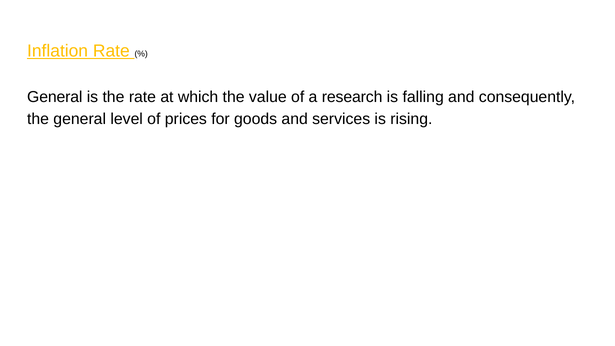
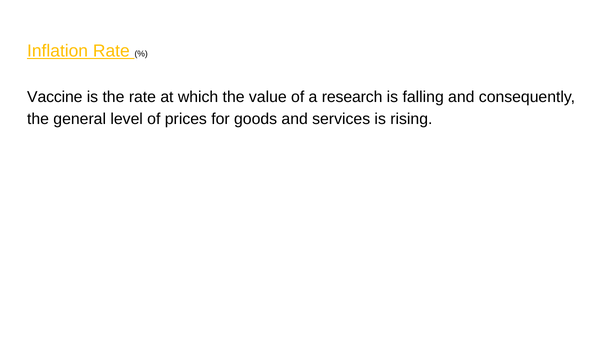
General at (55, 97): General -> Vaccine
